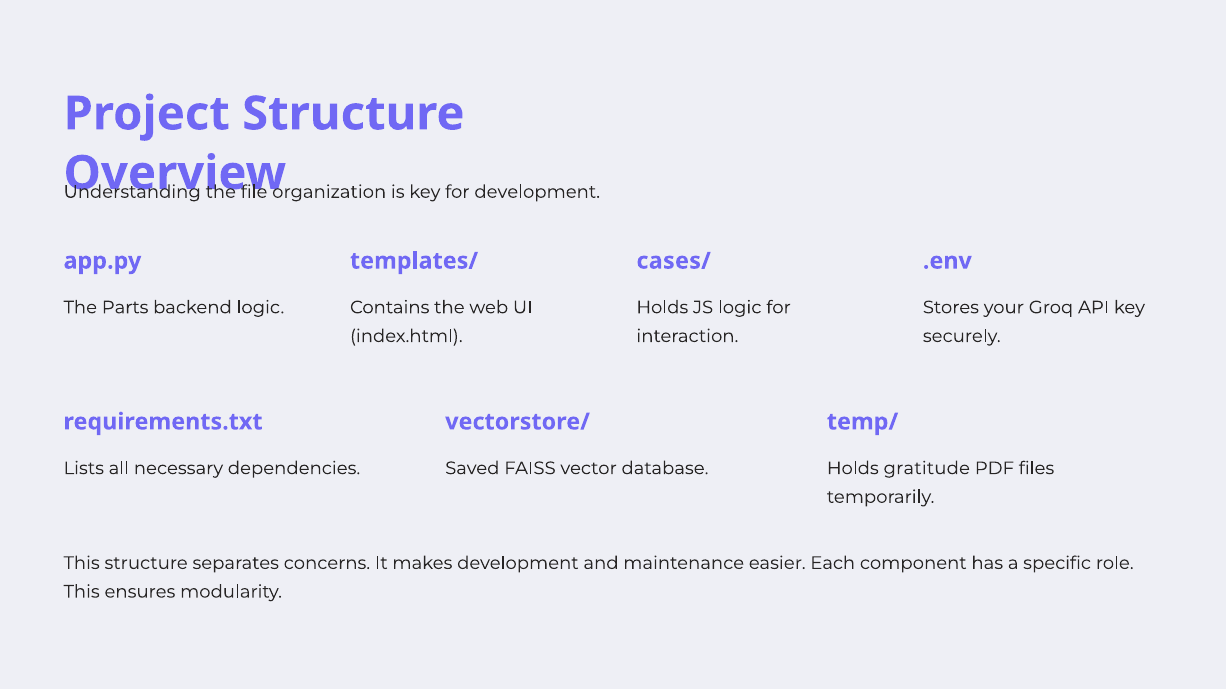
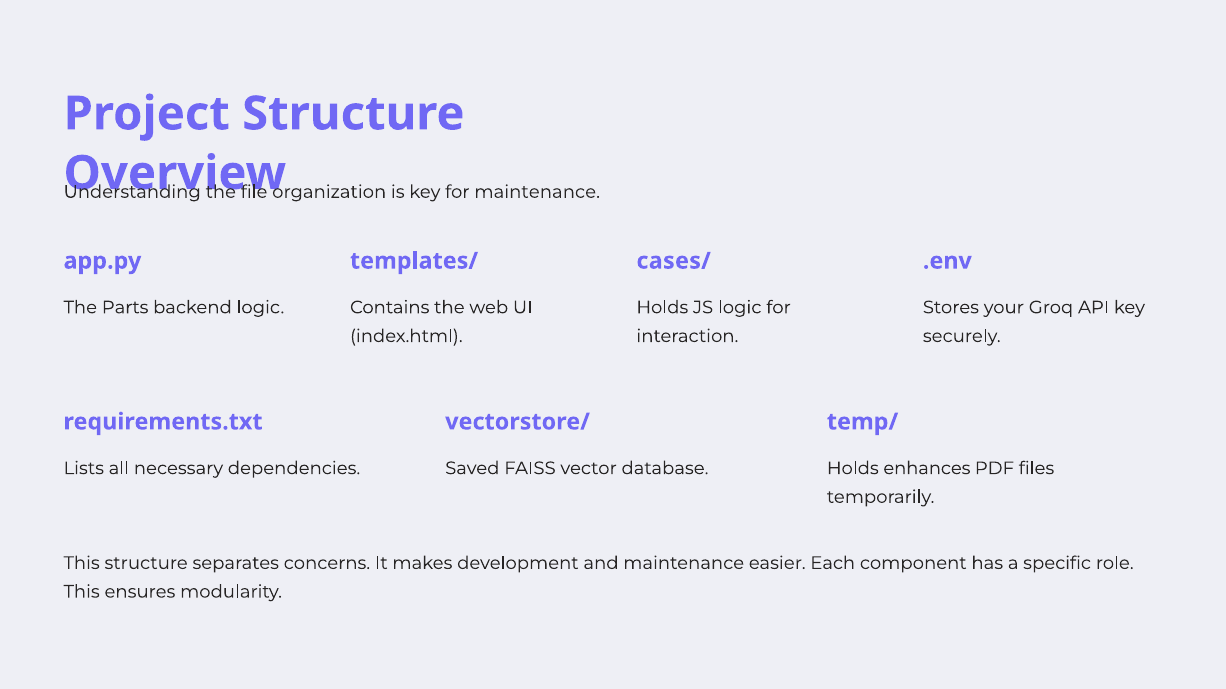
for development: development -> maintenance
gratitude: gratitude -> enhances
